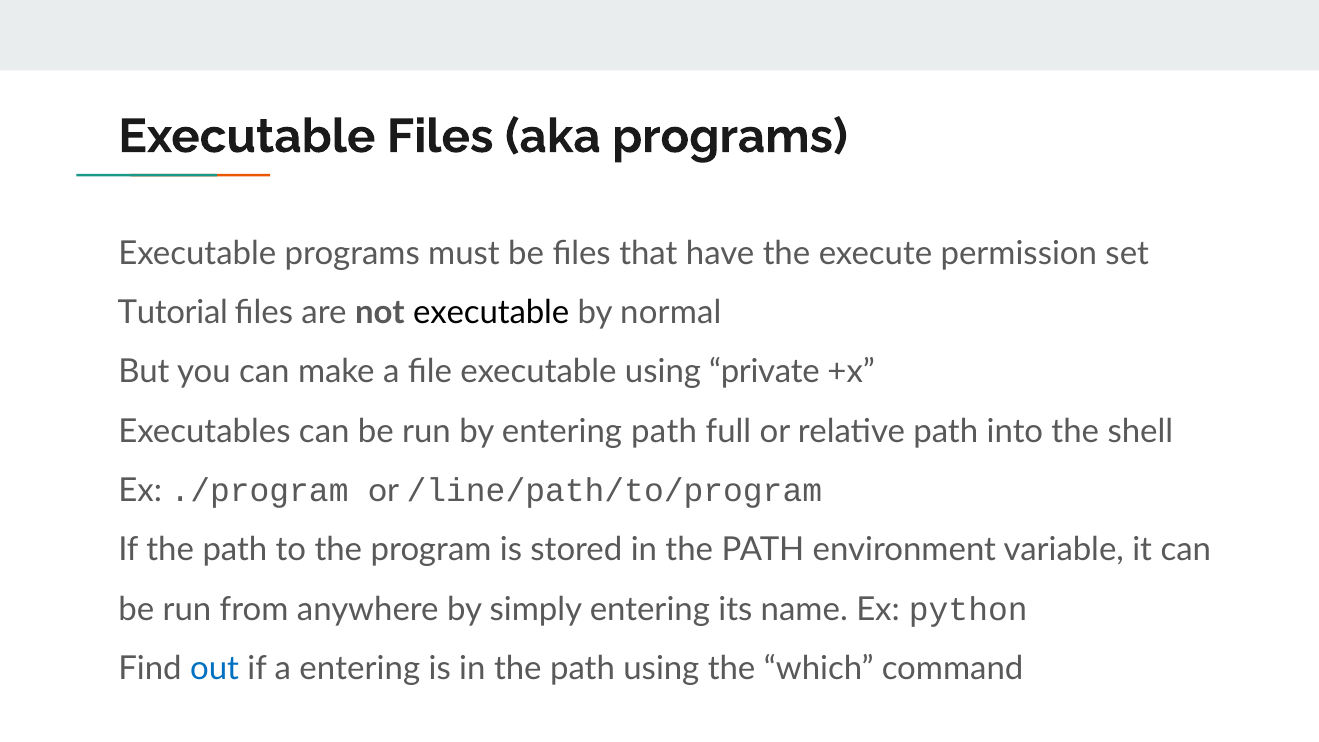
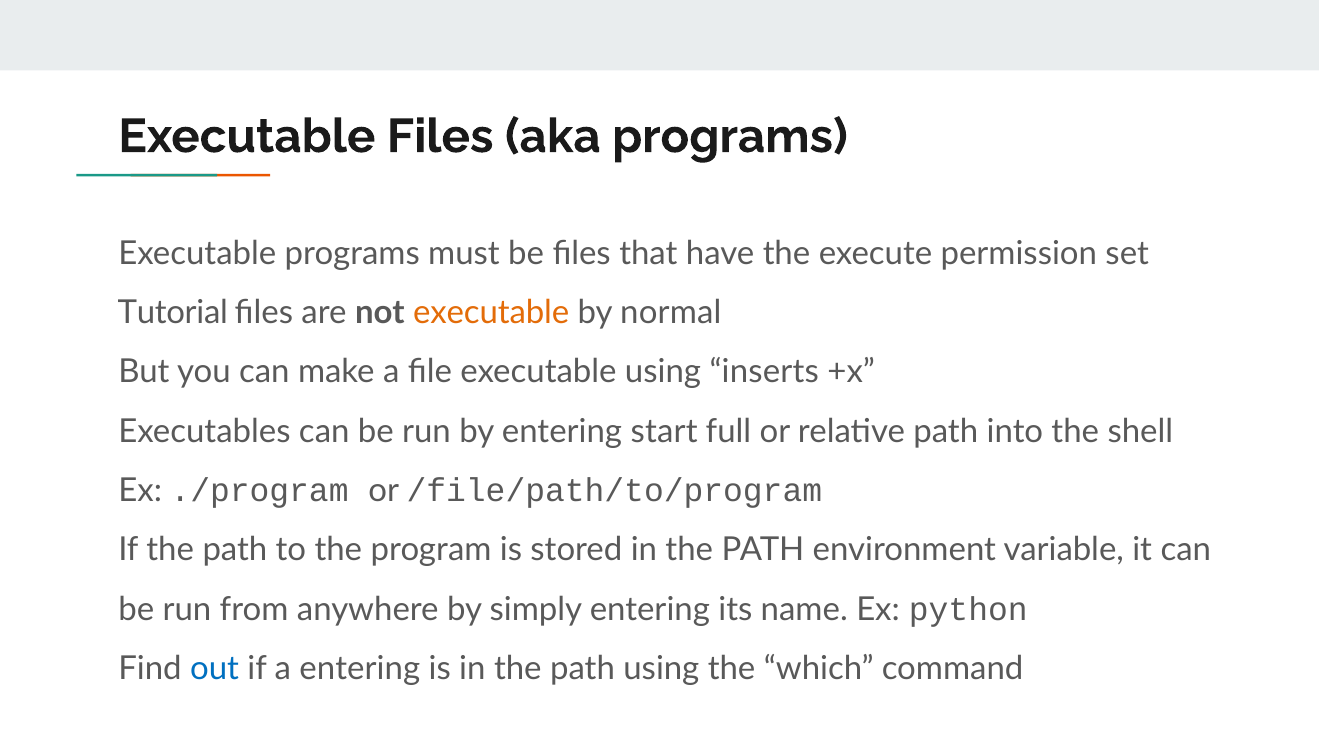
executable at (491, 313) colour: black -> orange
private: private -> inserts
entering path: path -> start
/line/path/to/program: /line/path/to/program -> /file/path/to/program
